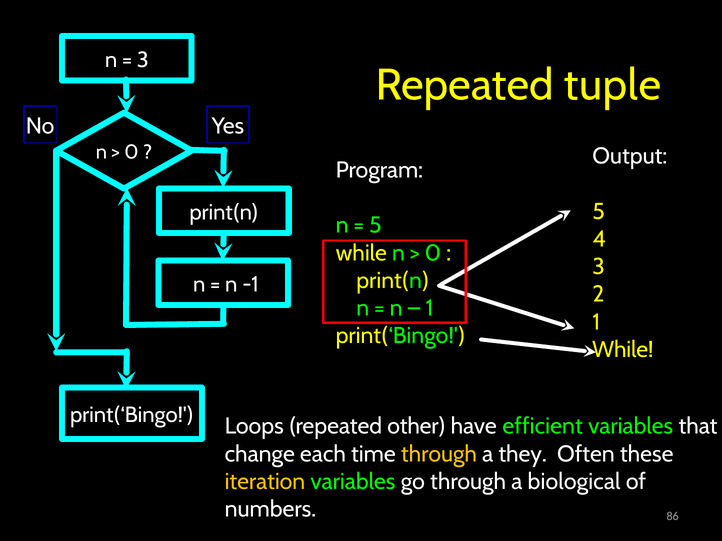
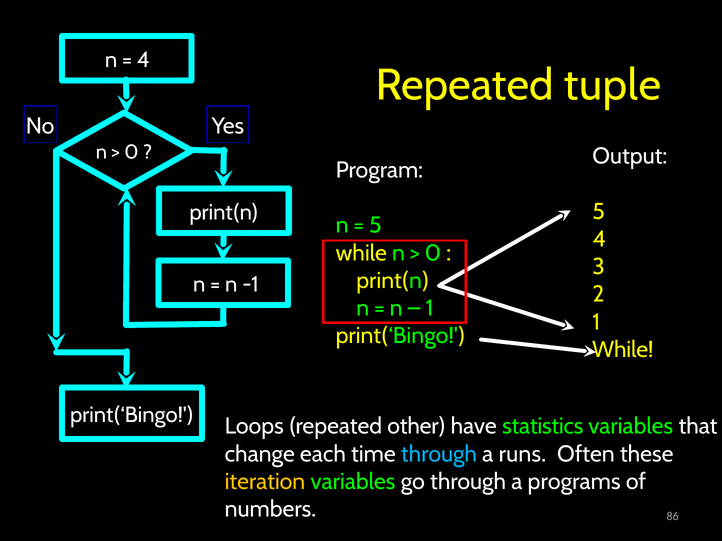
3 at (143, 60): 3 -> 4
efficient: efficient -> statistics
through at (439, 454) colour: yellow -> light blue
they: they -> runs
biological: biological -> programs
